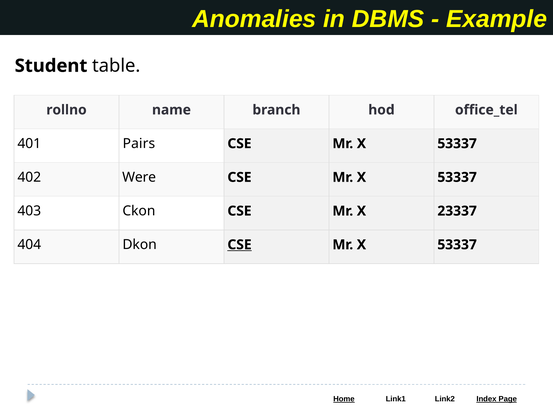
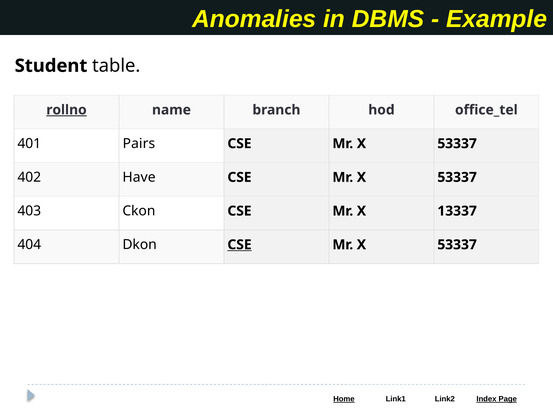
rollno underline: none -> present
Were: Were -> Have
23337: 23337 -> 13337
